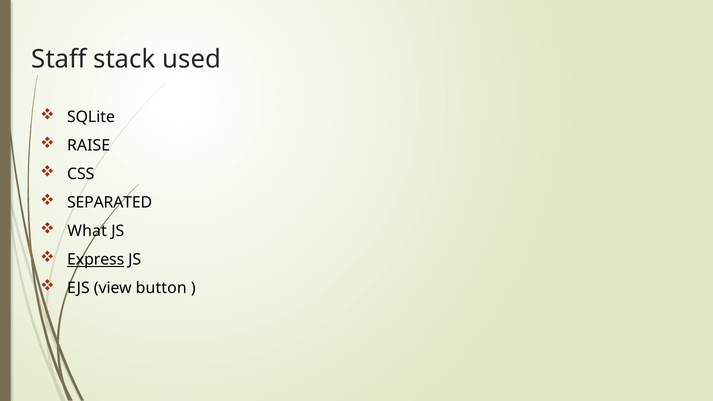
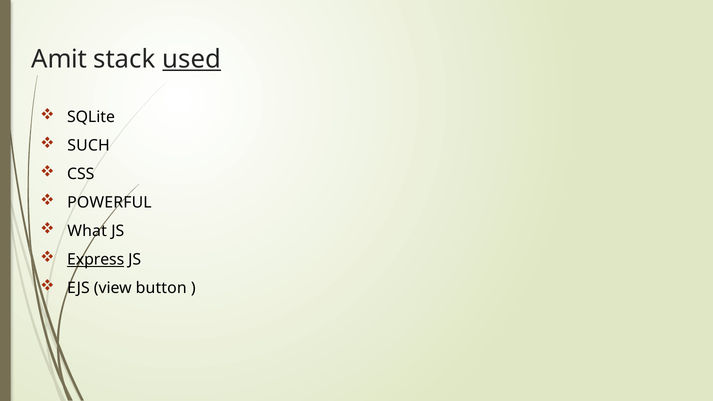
Staff: Staff -> Amit
used underline: none -> present
RAISE: RAISE -> SUCH
SEPARATED: SEPARATED -> POWERFUL
